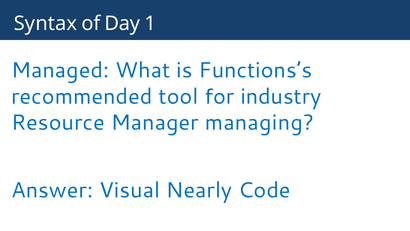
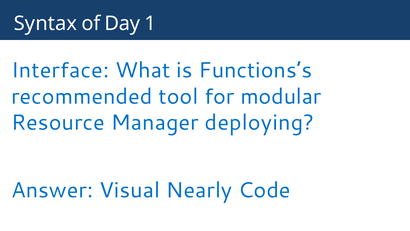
Managed: Managed -> Interface
industry: industry -> modular
managing: managing -> deploying
